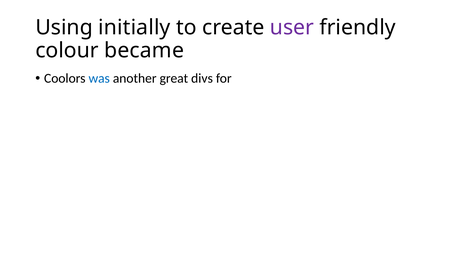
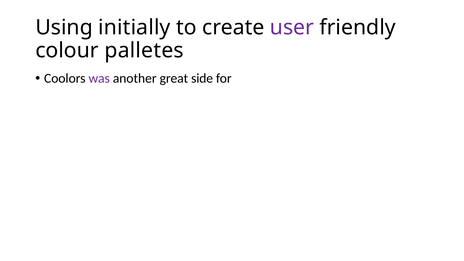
became: became -> palletes
was colour: blue -> purple
divs: divs -> side
